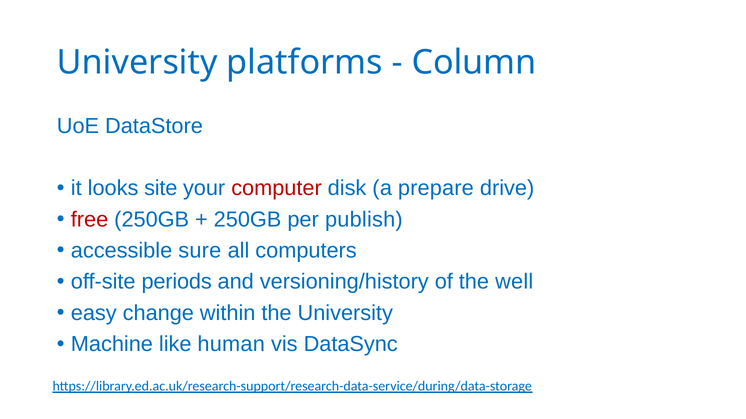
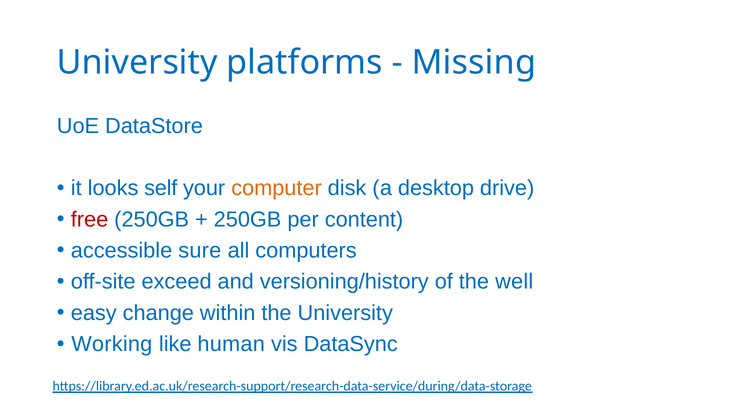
Column: Column -> Missing
site: site -> self
computer colour: red -> orange
prepare: prepare -> desktop
publish: publish -> content
periods: periods -> exceed
Machine: Machine -> Working
